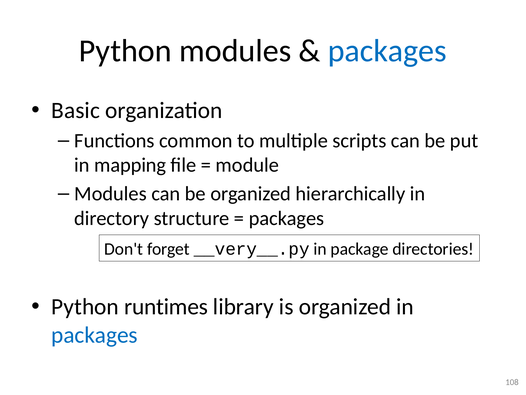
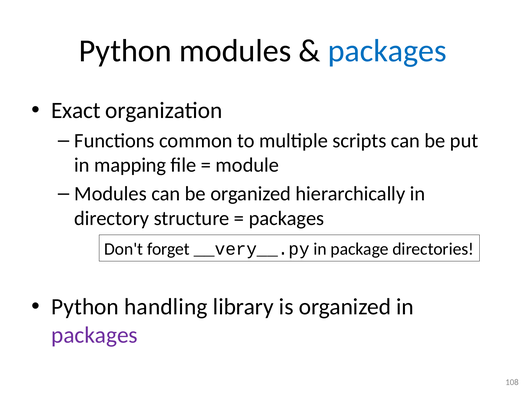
Basic: Basic -> Exact
runtimes: runtimes -> handling
packages at (95, 335) colour: blue -> purple
